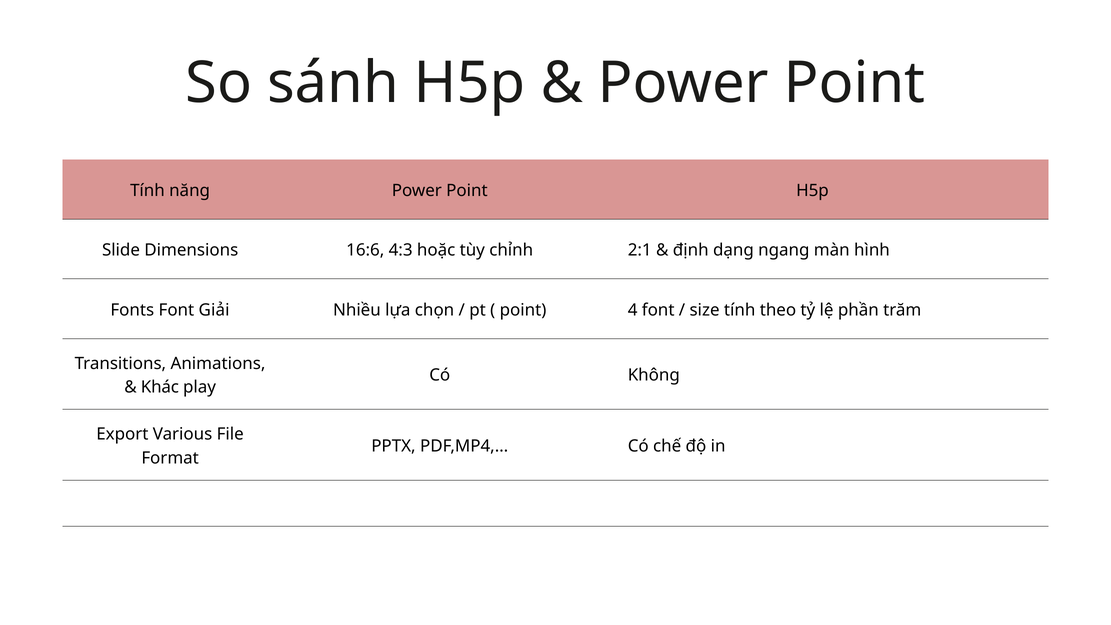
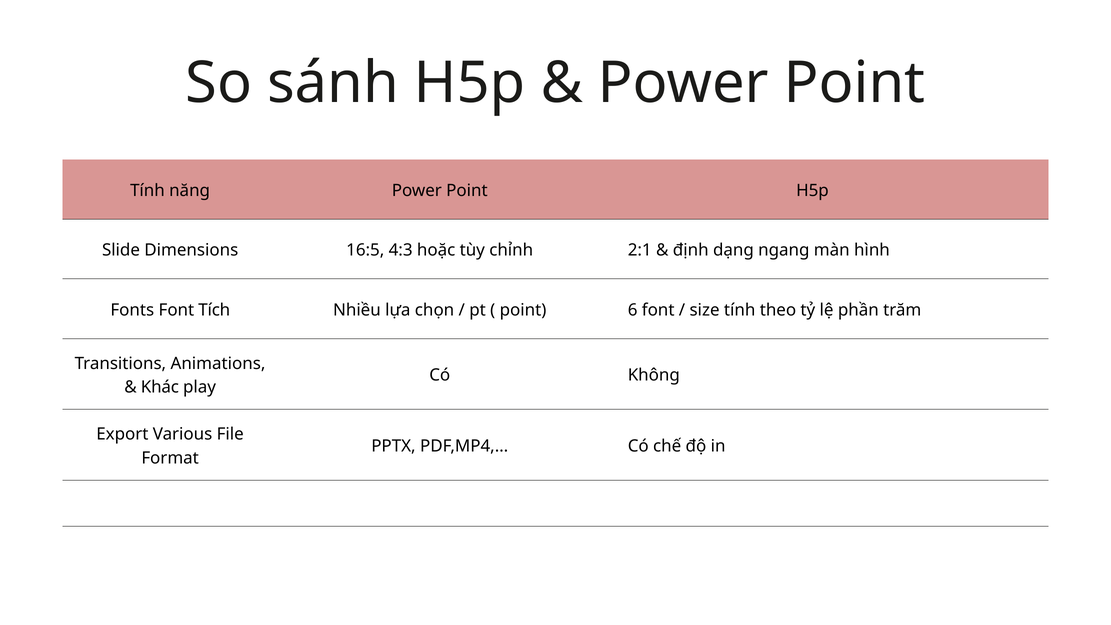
16:6: 16:6 -> 16:5
Giải: Giải -> Tích
4: 4 -> 6
